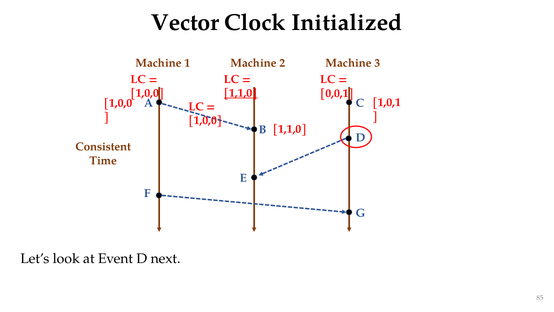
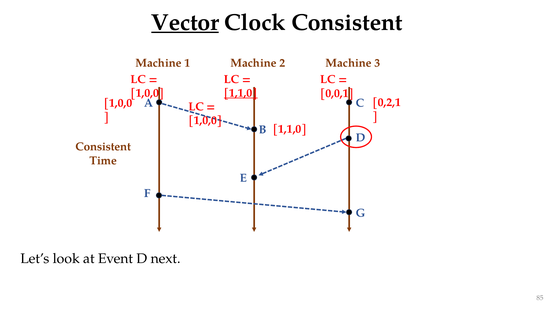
Vector underline: none -> present
Clock Initialized: Initialized -> Consistent
1,0,1: 1,0,1 -> 0,2,1
